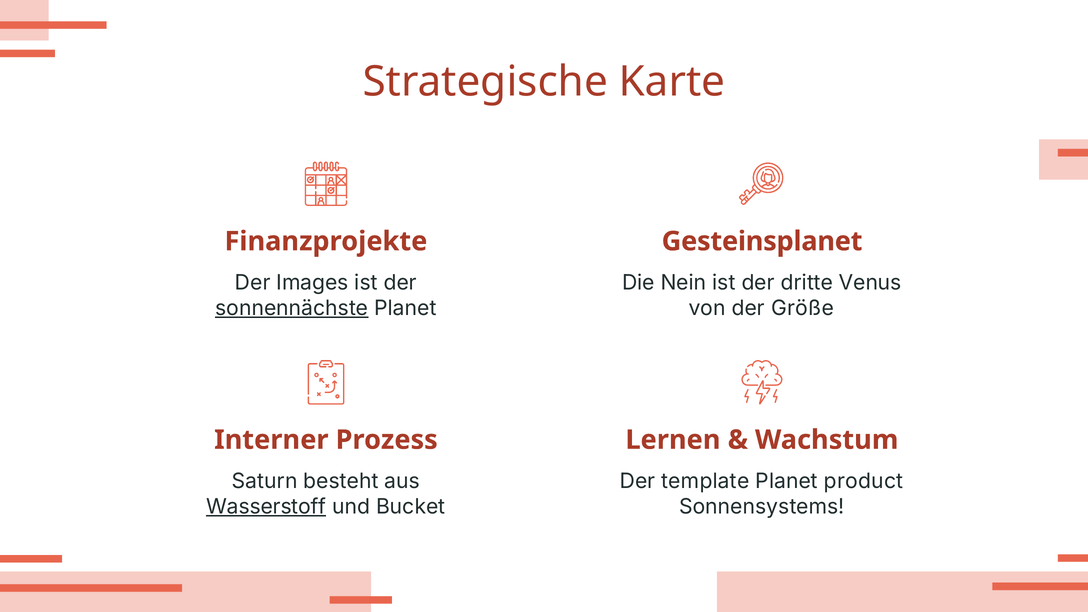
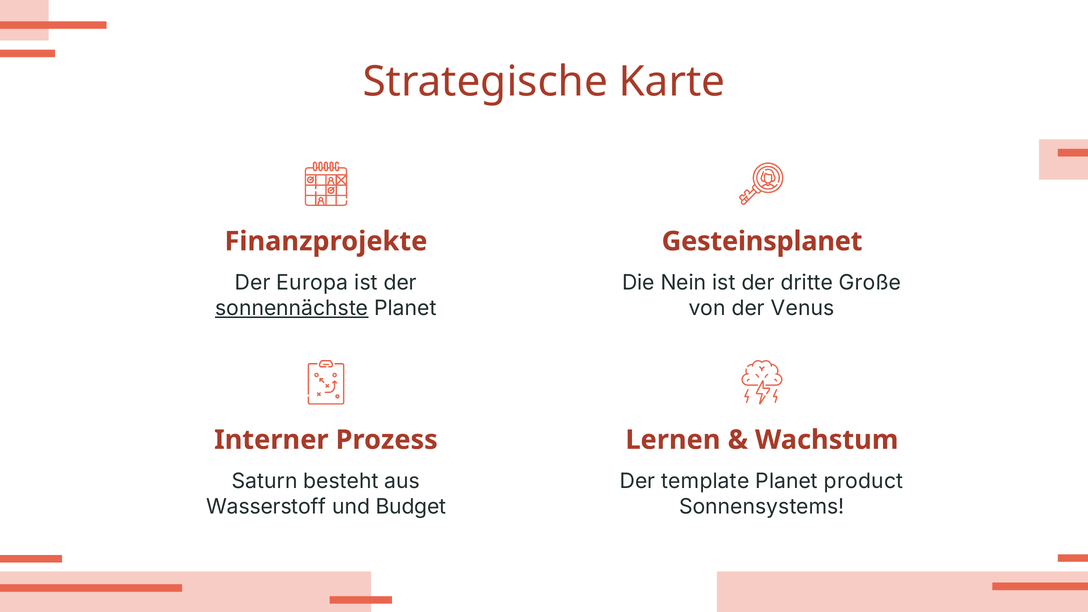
Images: Images -> Europa
Venus: Venus -> Große
Größe: Größe -> Venus
Wasserstoff underline: present -> none
Bucket: Bucket -> Budget
